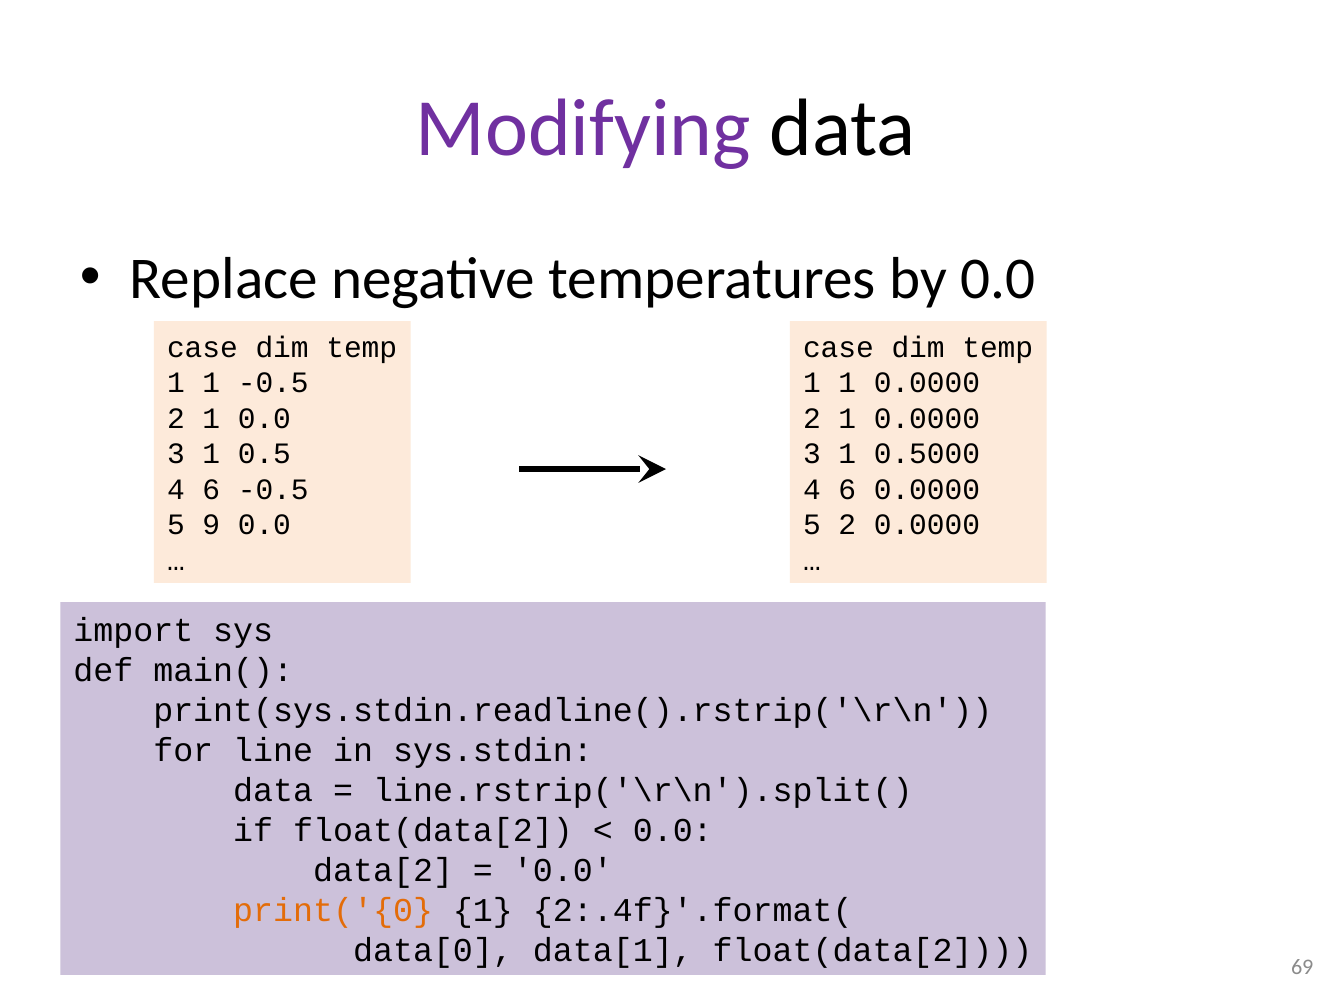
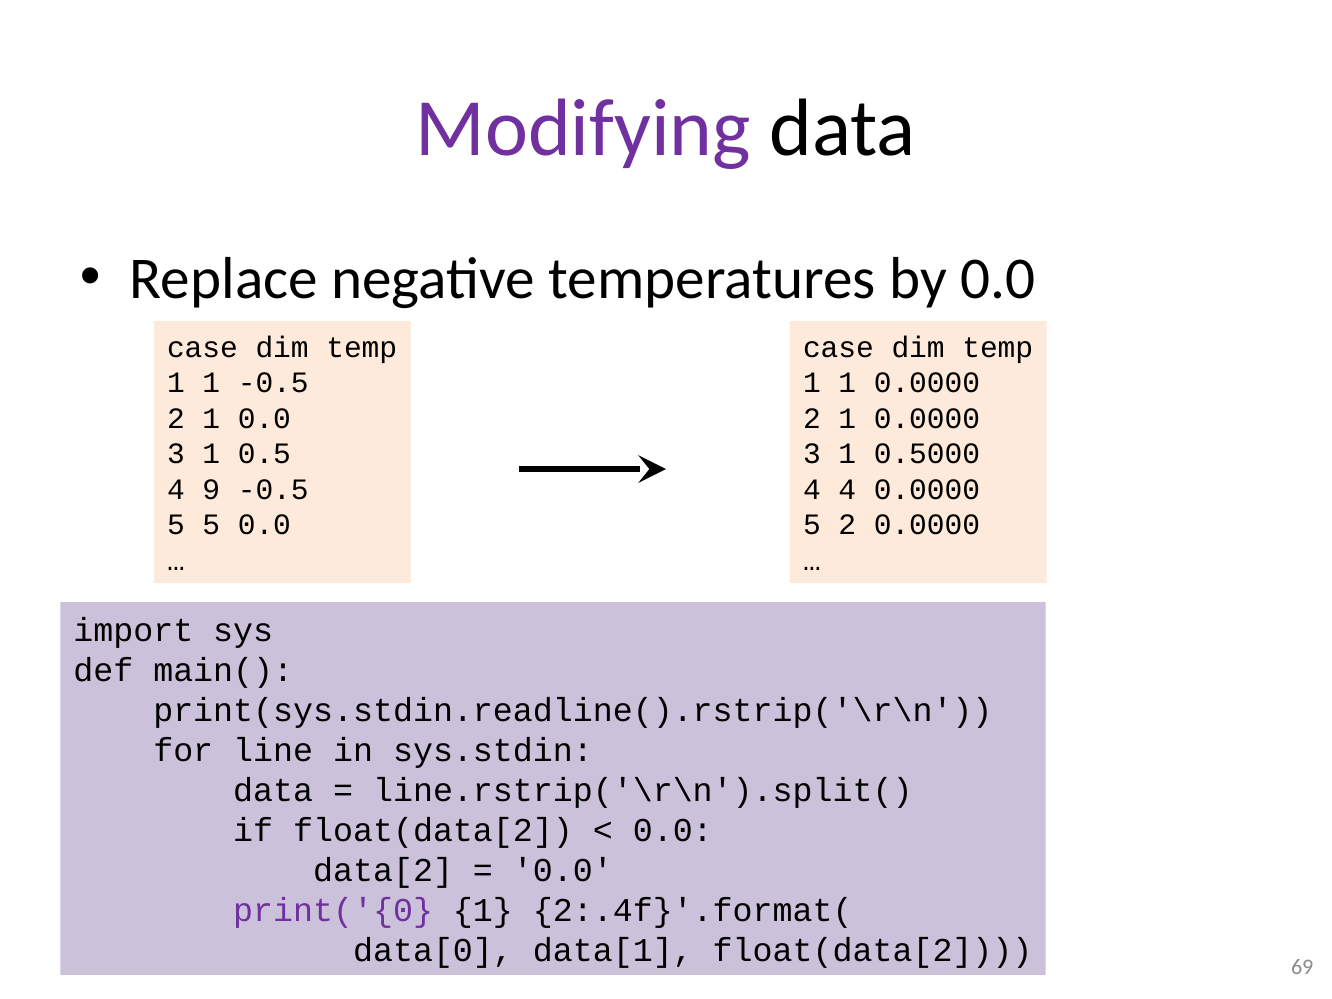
6 at (211, 490): 6 -> 9
6 at (847, 490): 6 -> 4
5 9: 9 -> 5
print('{0 colour: orange -> purple
